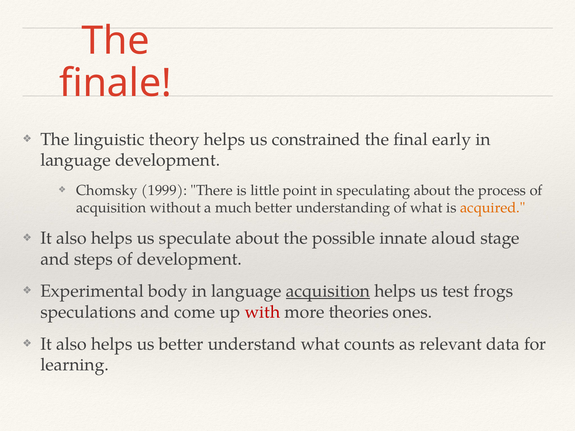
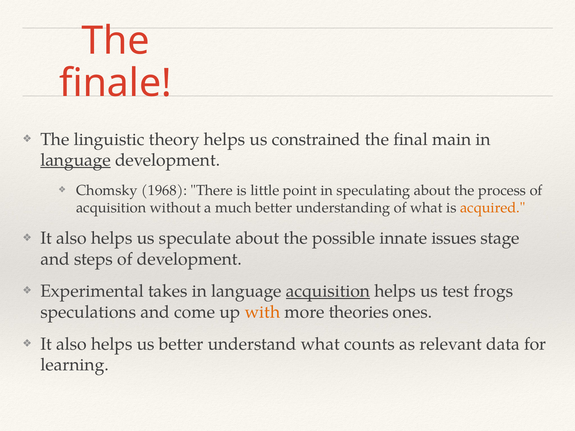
early: early -> main
language at (76, 160) underline: none -> present
1999: 1999 -> 1968
aloud: aloud -> issues
body: body -> takes
with colour: red -> orange
